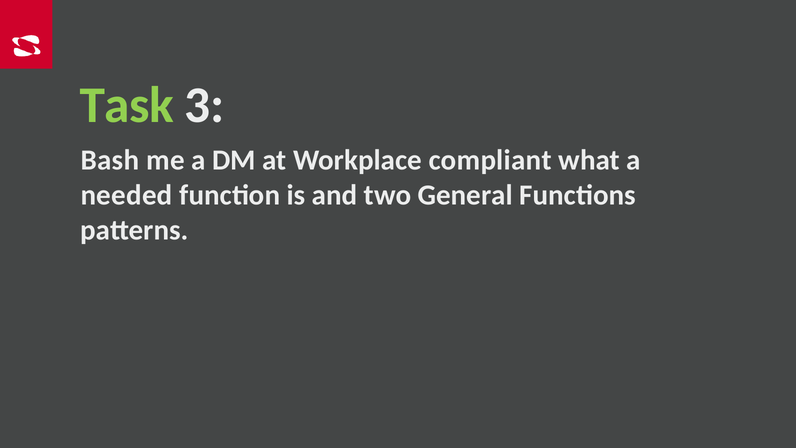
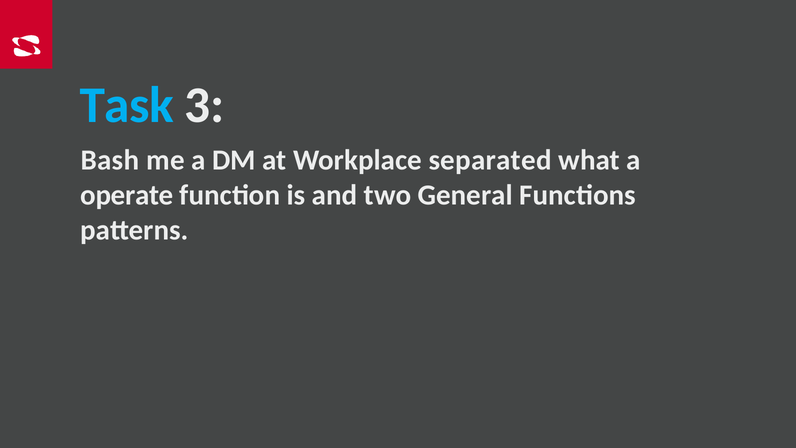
Task colour: light green -> light blue
compliant: compliant -> separated
needed: needed -> operate
